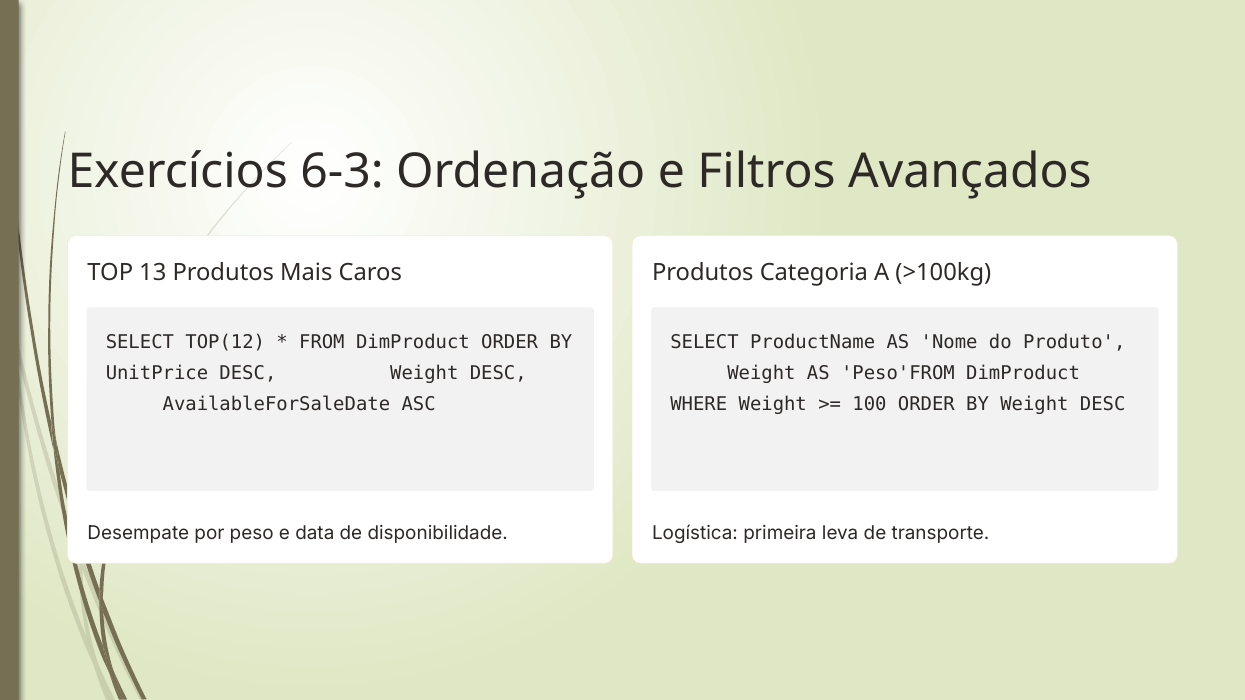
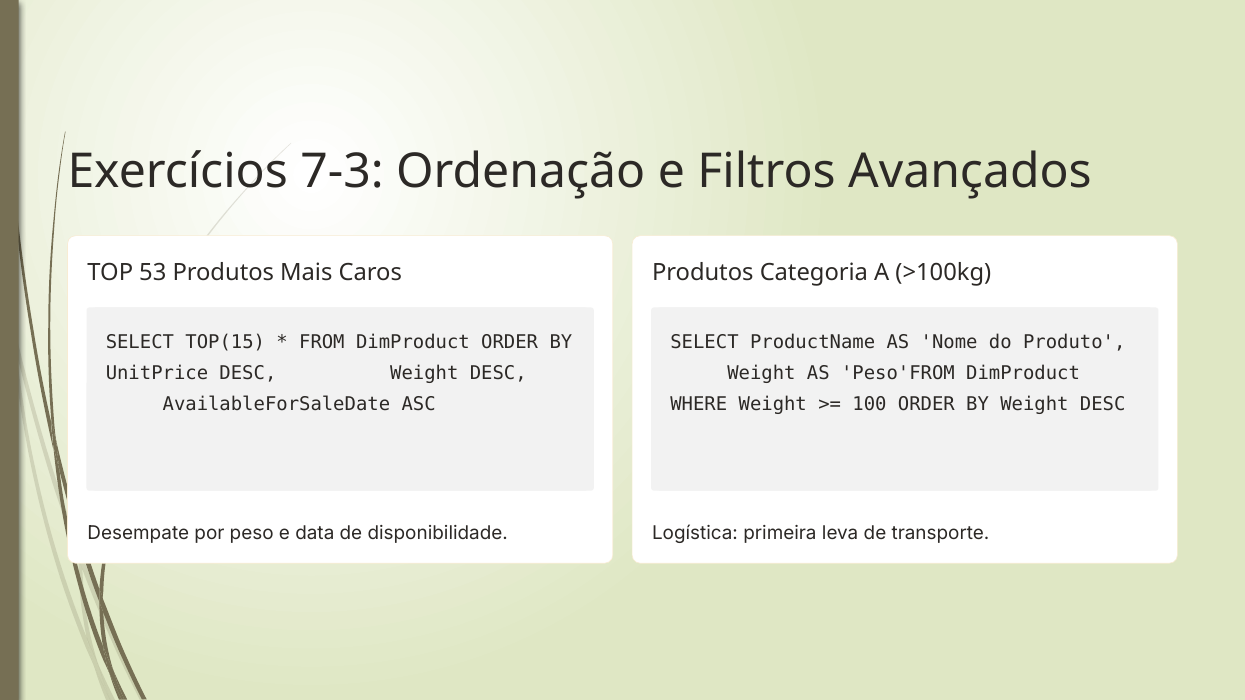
6-3: 6-3 -> 7-3
13: 13 -> 53
TOP(12: TOP(12 -> TOP(15
